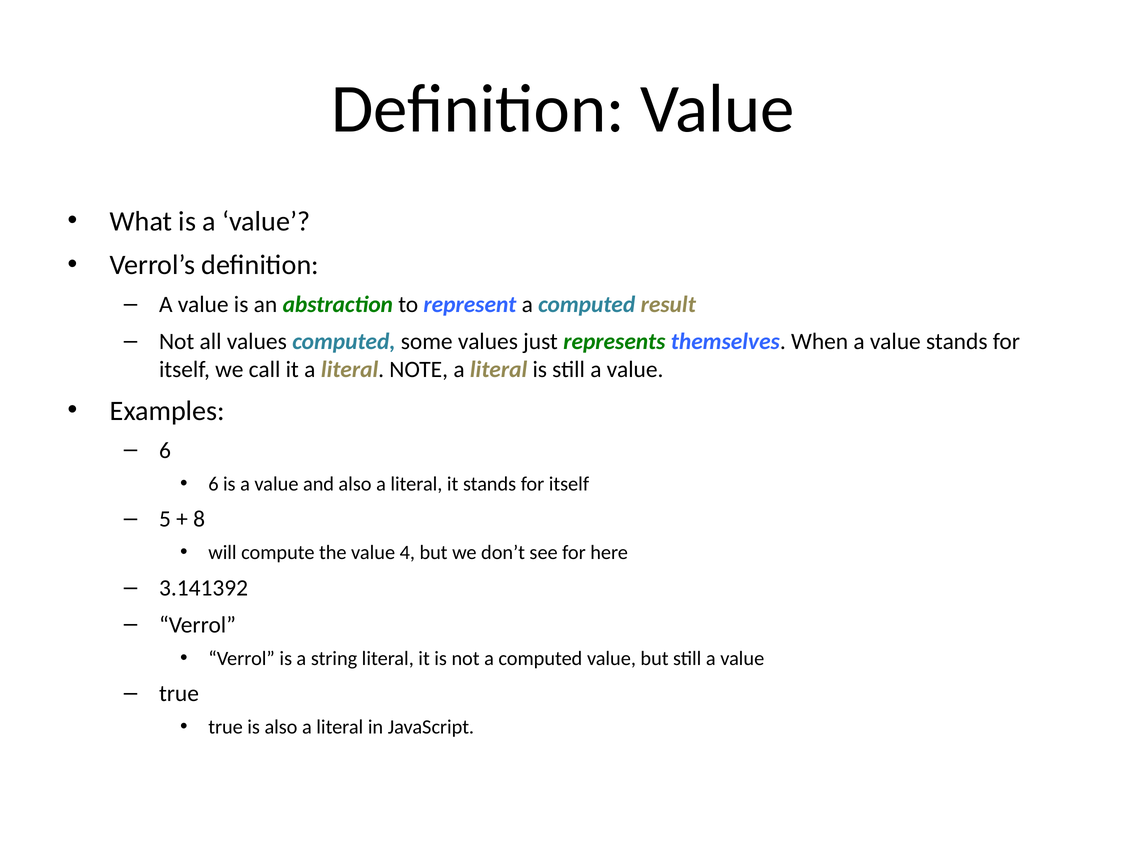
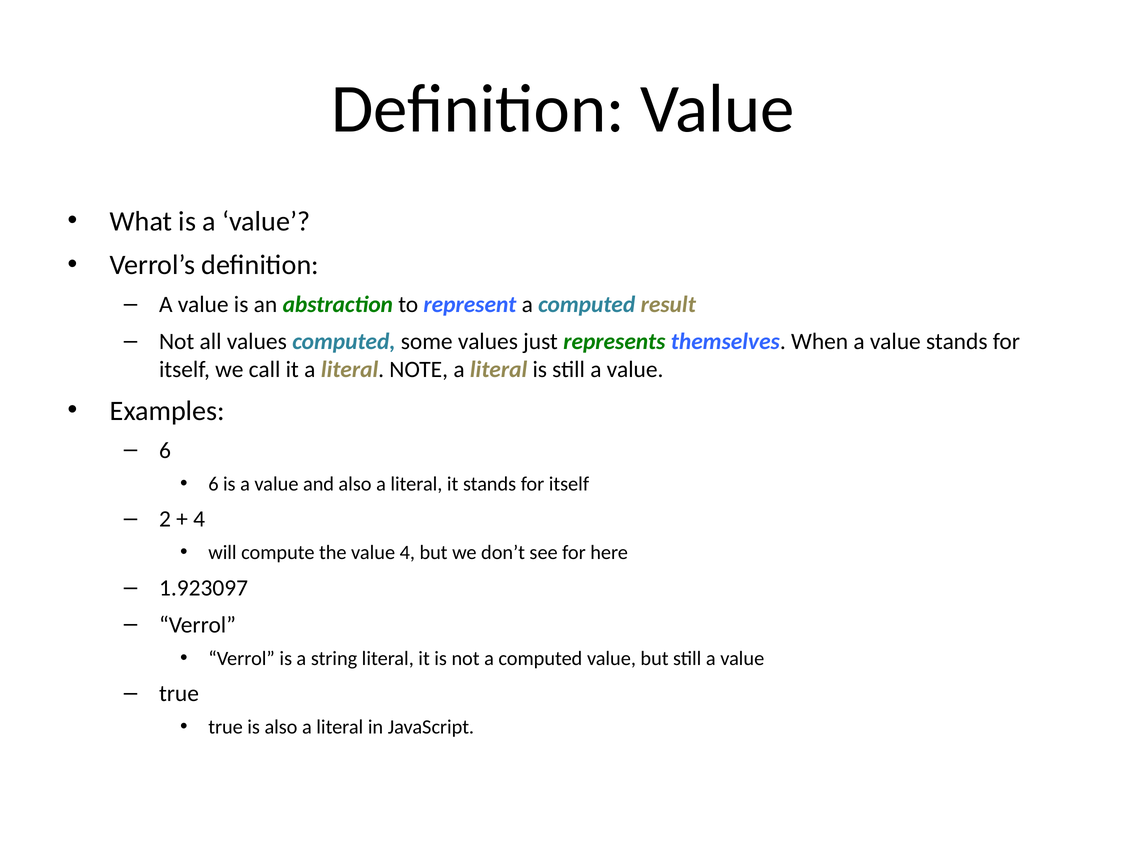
5: 5 -> 2
8 at (199, 519): 8 -> 4
3.141392: 3.141392 -> 1.923097
